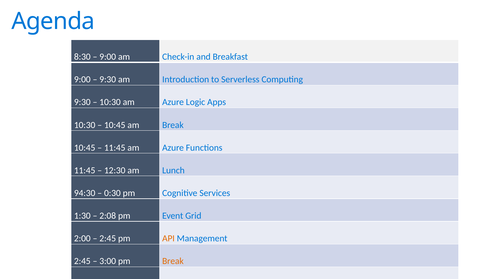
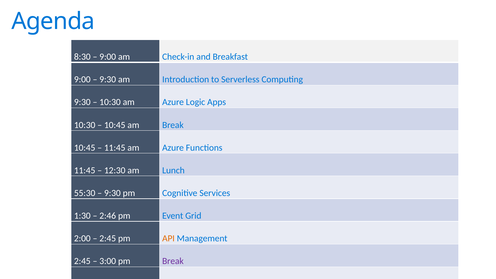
94:30: 94:30 -> 55:30
0:30 at (112, 193): 0:30 -> 9:30
2:08: 2:08 -> 2:46
Break at (173, 261) colour: orange -> purple
